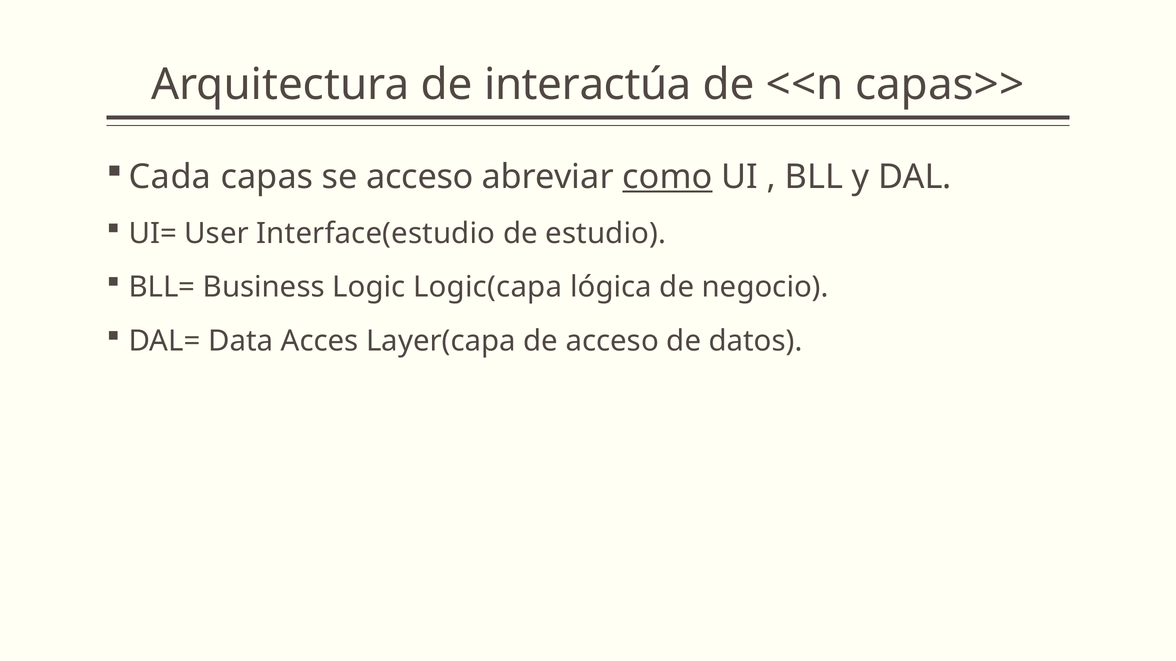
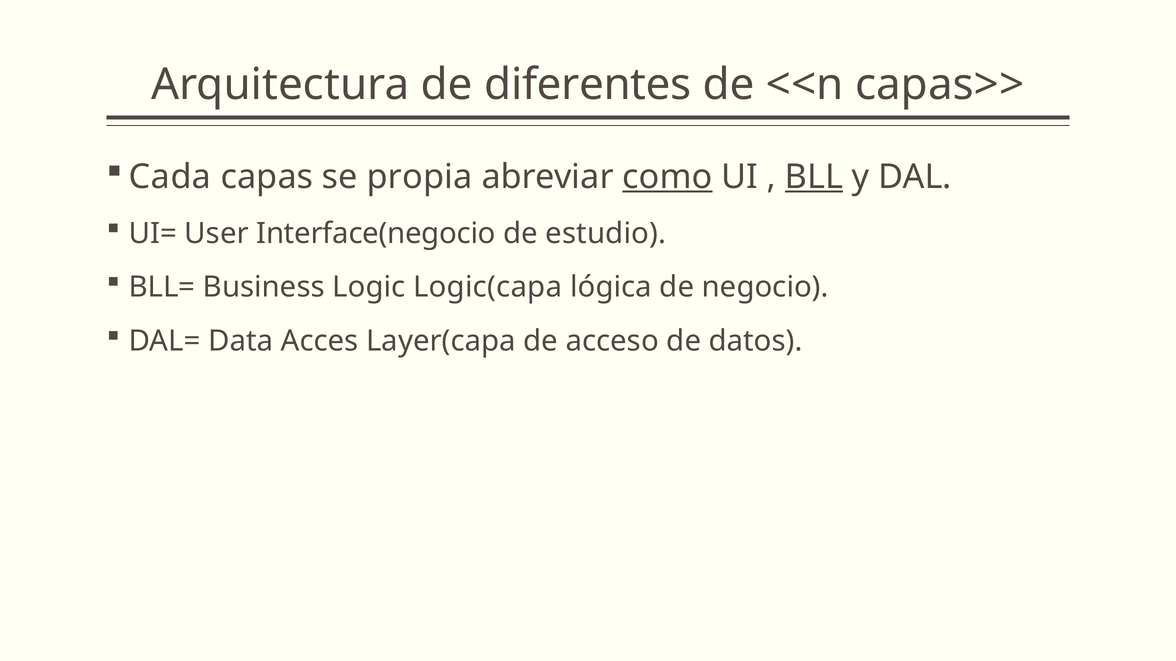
interactúa: interactúa -> diferentes
se acceso: acceso -> propia
BLL underline: none -> present
Interface(estudio: Interface(estudio -> Interface(negocio
